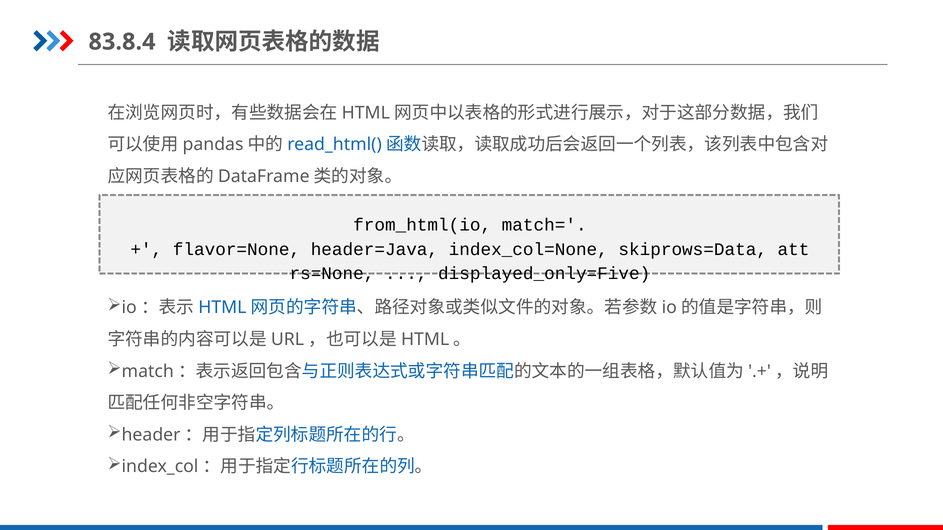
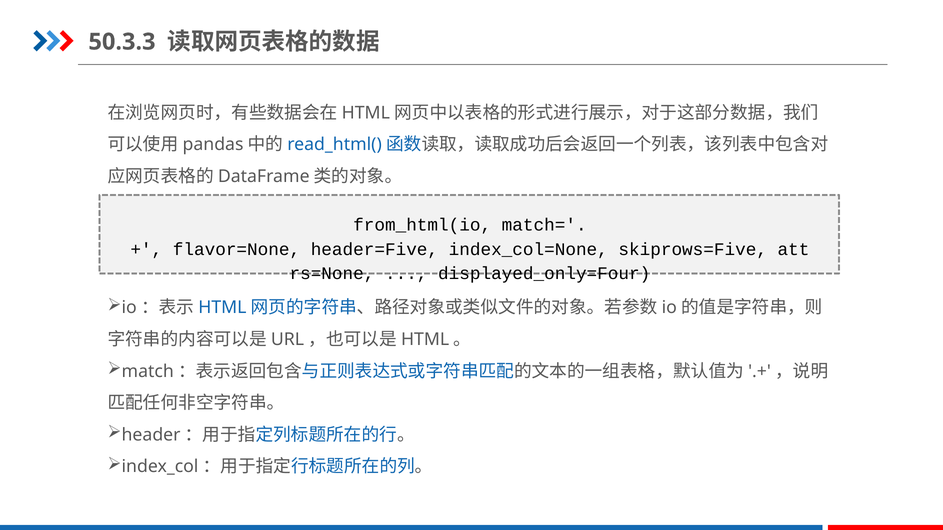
83.8.4: 83.8.4 -> 50.3.3
header=Java: header=Java -> header=Five
skiprows=Data: skiprows=Data -> skiprows=Five
displayed_only=Five: displayed_only=Five -> displayed_only=Four
